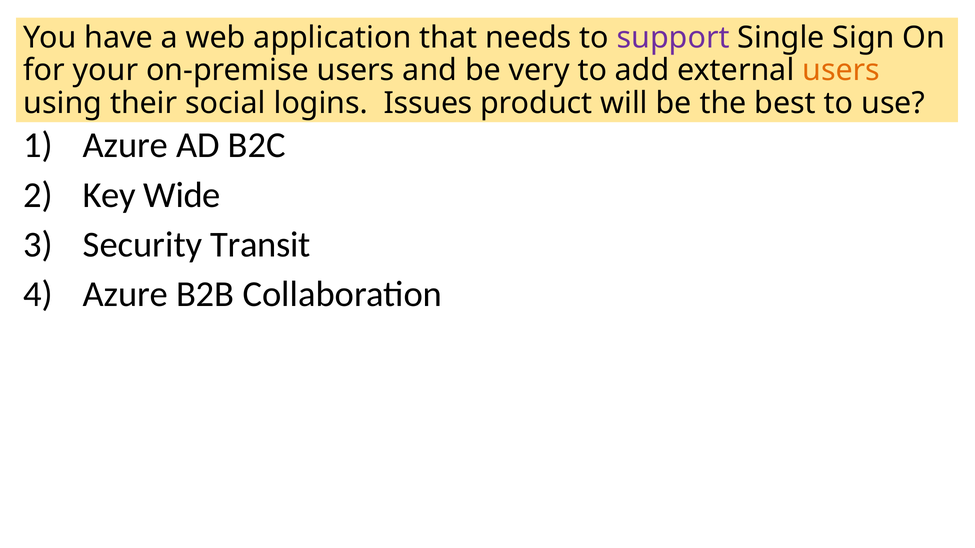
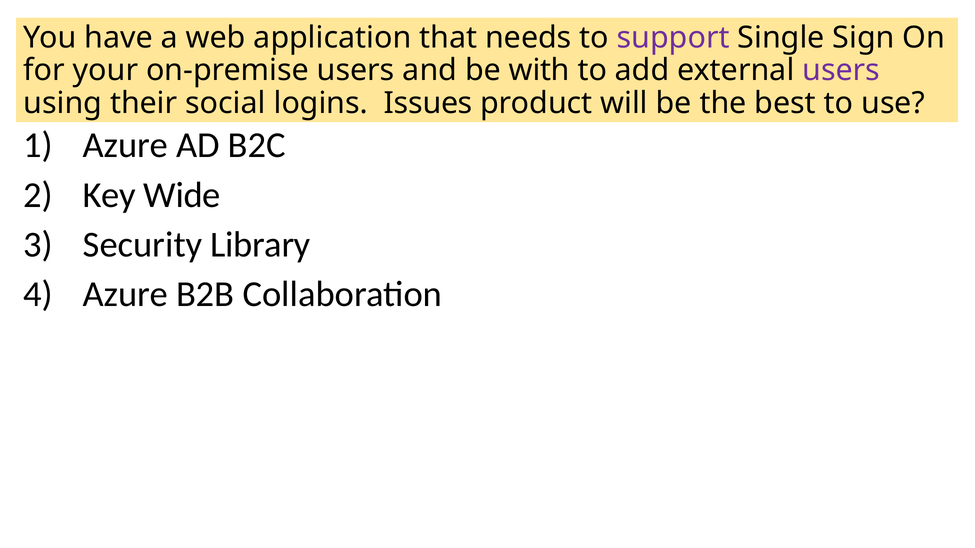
very: very -> with
users at (841, 70) colour: orange -> purple
Transit: Transit -> Library
